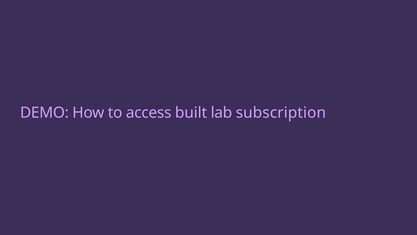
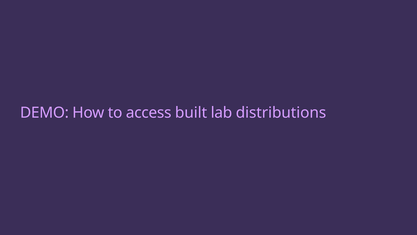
subscription: subscription -> distributions
